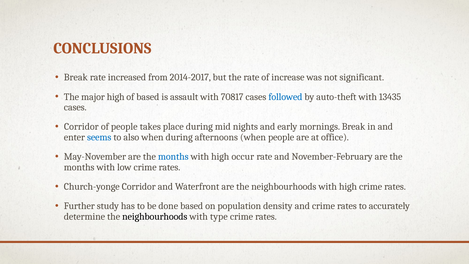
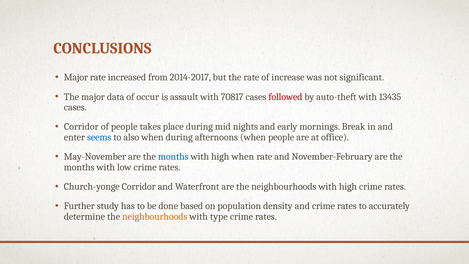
Break at (76, 77): Break -> Major
major high: high -> data
of based: based -> occur
followed colour: blue -> red
high occur: occur -> when
neighbourhoods at (155, 216) colour: black -> orange
